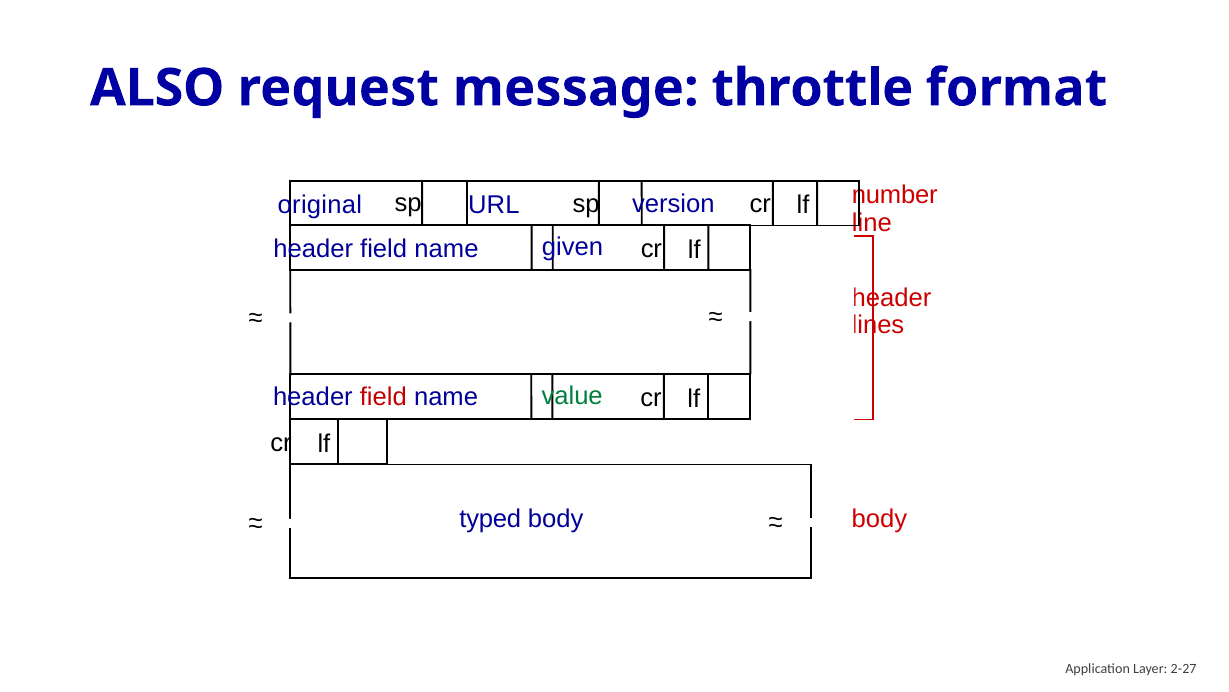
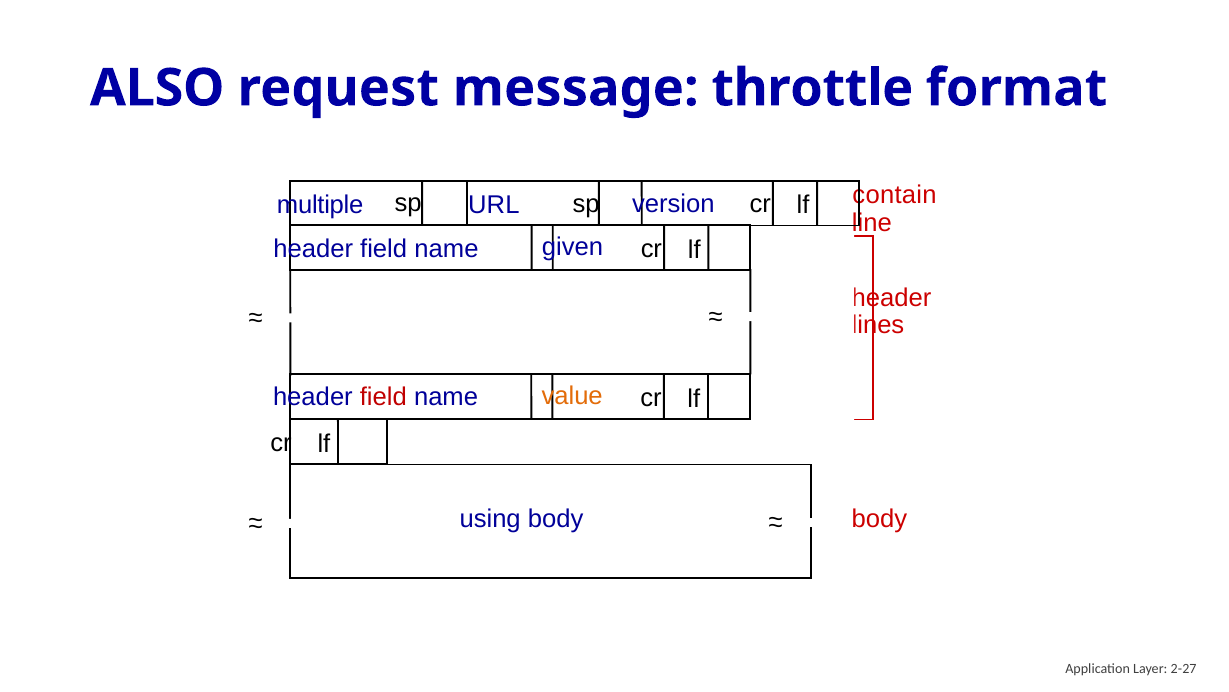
number: number -> contain
original: original -> multiple
value colour: green -> orange
typed: typed -> using
